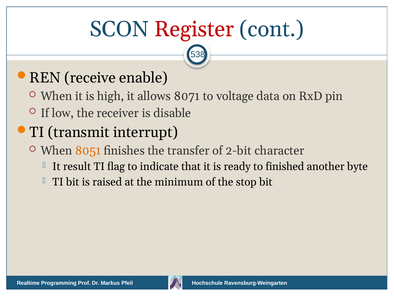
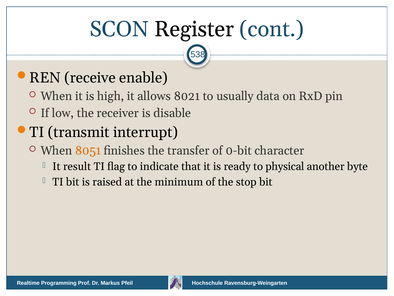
Register colour: red -> black
8071: 8071 -> 8021
voltage: voltage -> usually
2-bit: 2-bit -> 0-bit
finished: finished -> physical
